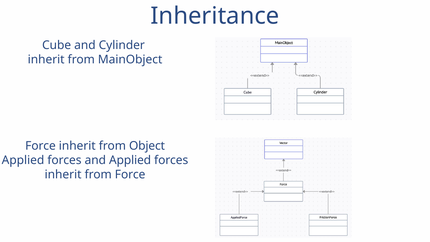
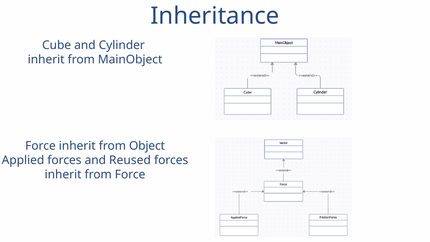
and Applied: Applied -> Reused
